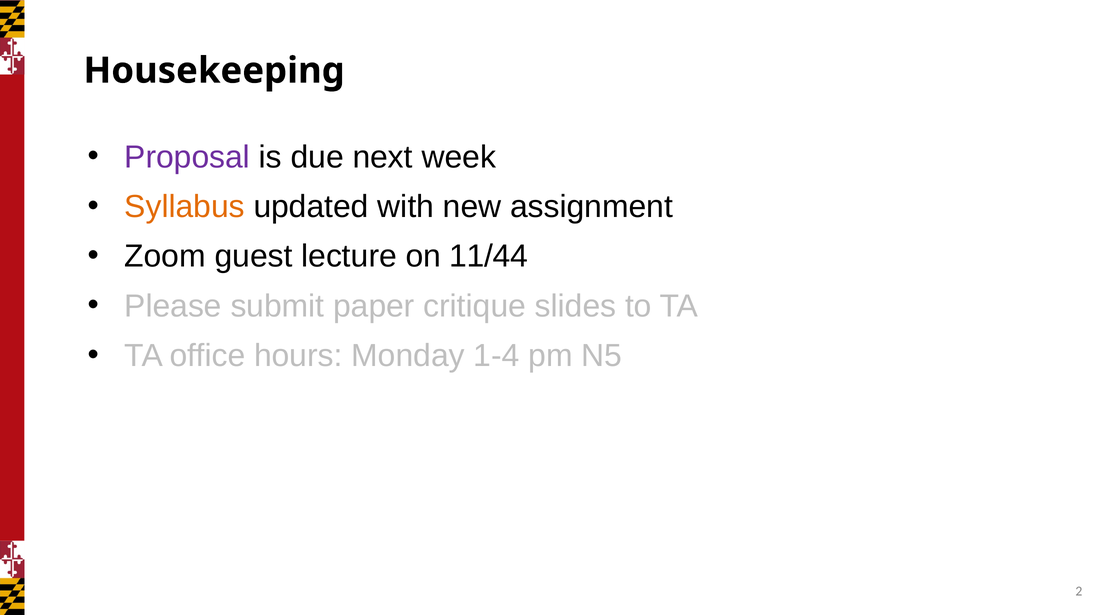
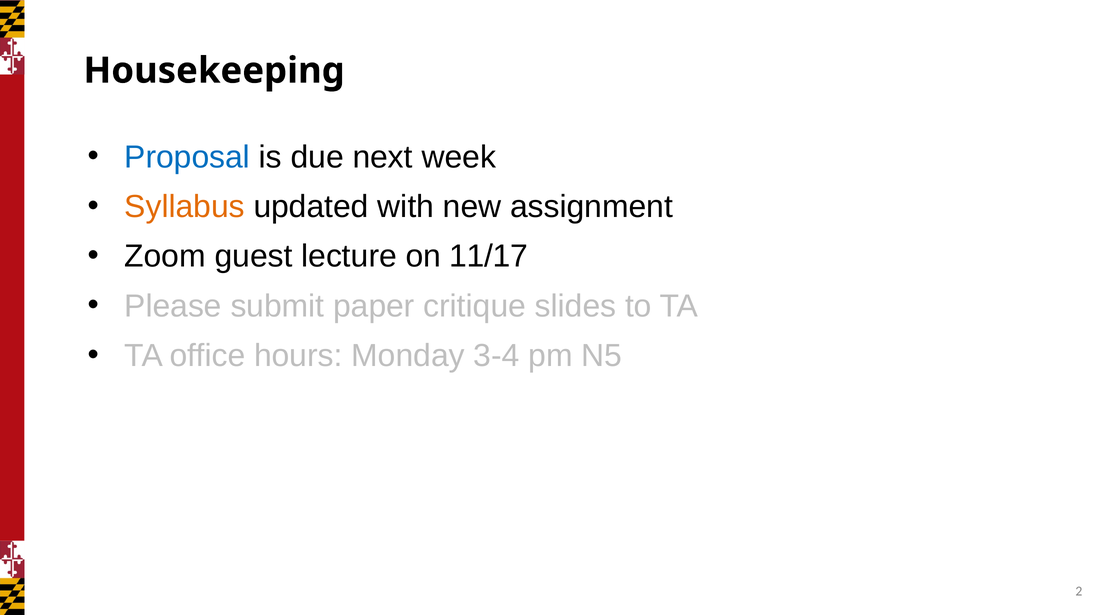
Proposal colour: purple -> blue
11/44: 11/44 -> 11/17
1-4: 1-4 -> 3-4
